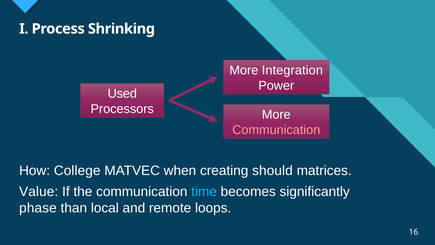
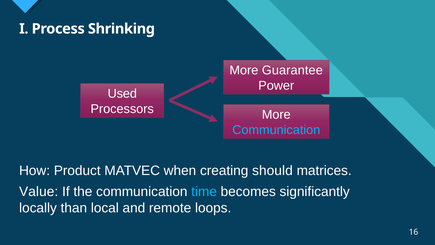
Integration: Integration -> Guarantee
Communication at (276, 130) colour: pink -> light blue
College: College -> Product
phase: phase -> locally
